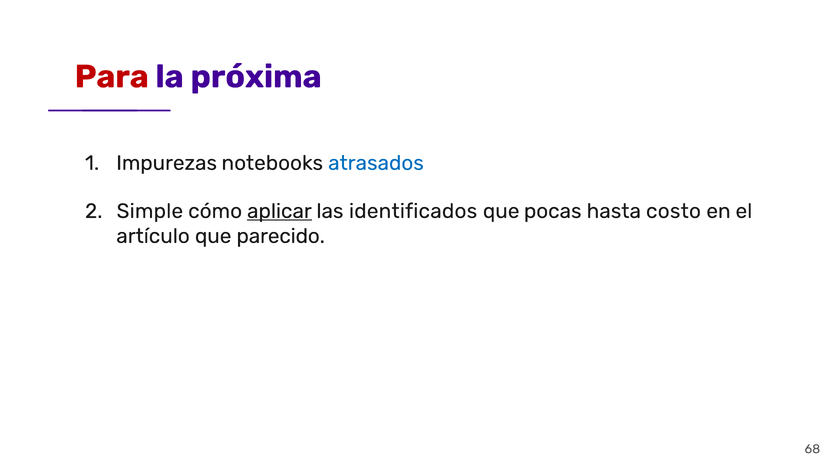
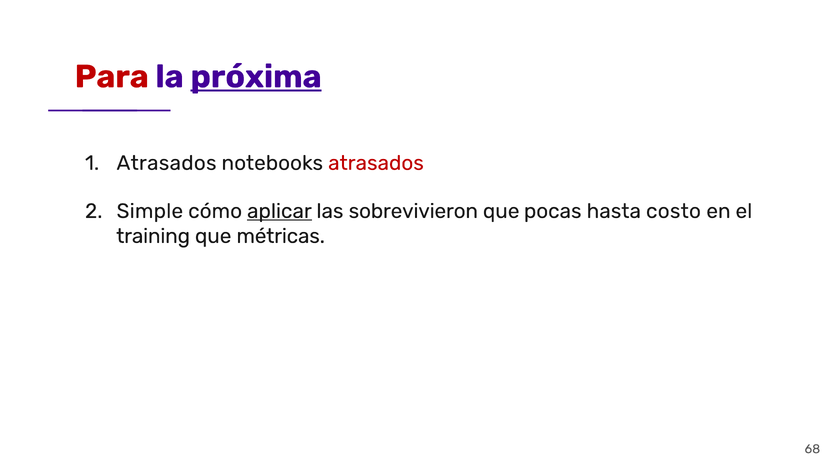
próxima underline: none -> present
Impurezas at (167, 163): Impurezas -> Atrasados
atrasados at (376, 163) colour: blue -> red
identificados: identificados -> sobrevivieron
artículo: artículo -> training
parecido: parecido -> métricas
